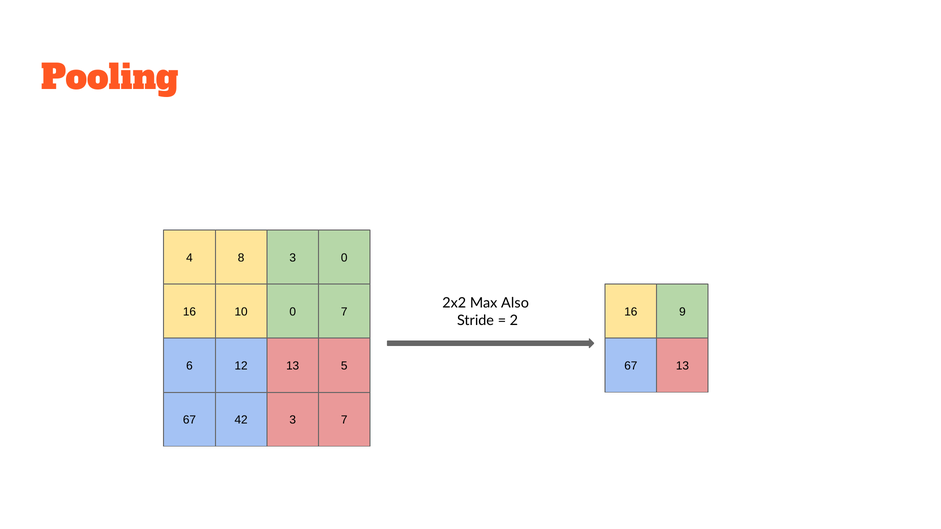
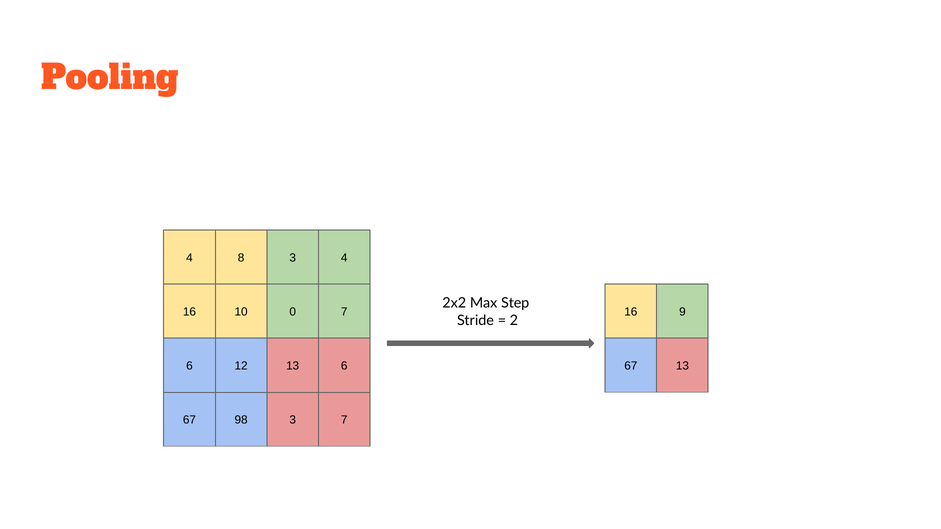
3 0: 0 -> 4
Also: Also -> Step
13 5: 5 -> 6
42: 42 -> 98
